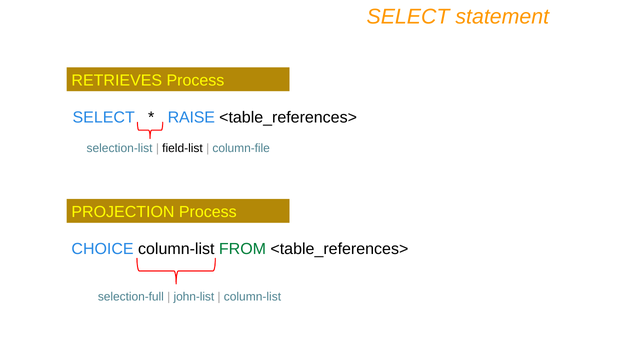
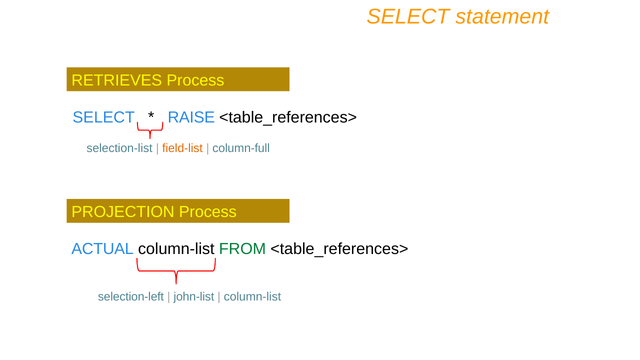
field-list colour: black -> orange
column-file: column-file -> column-full
CHOICE: CHOICE -> ACTUAL
selection-full: selection-full -> selection-left
